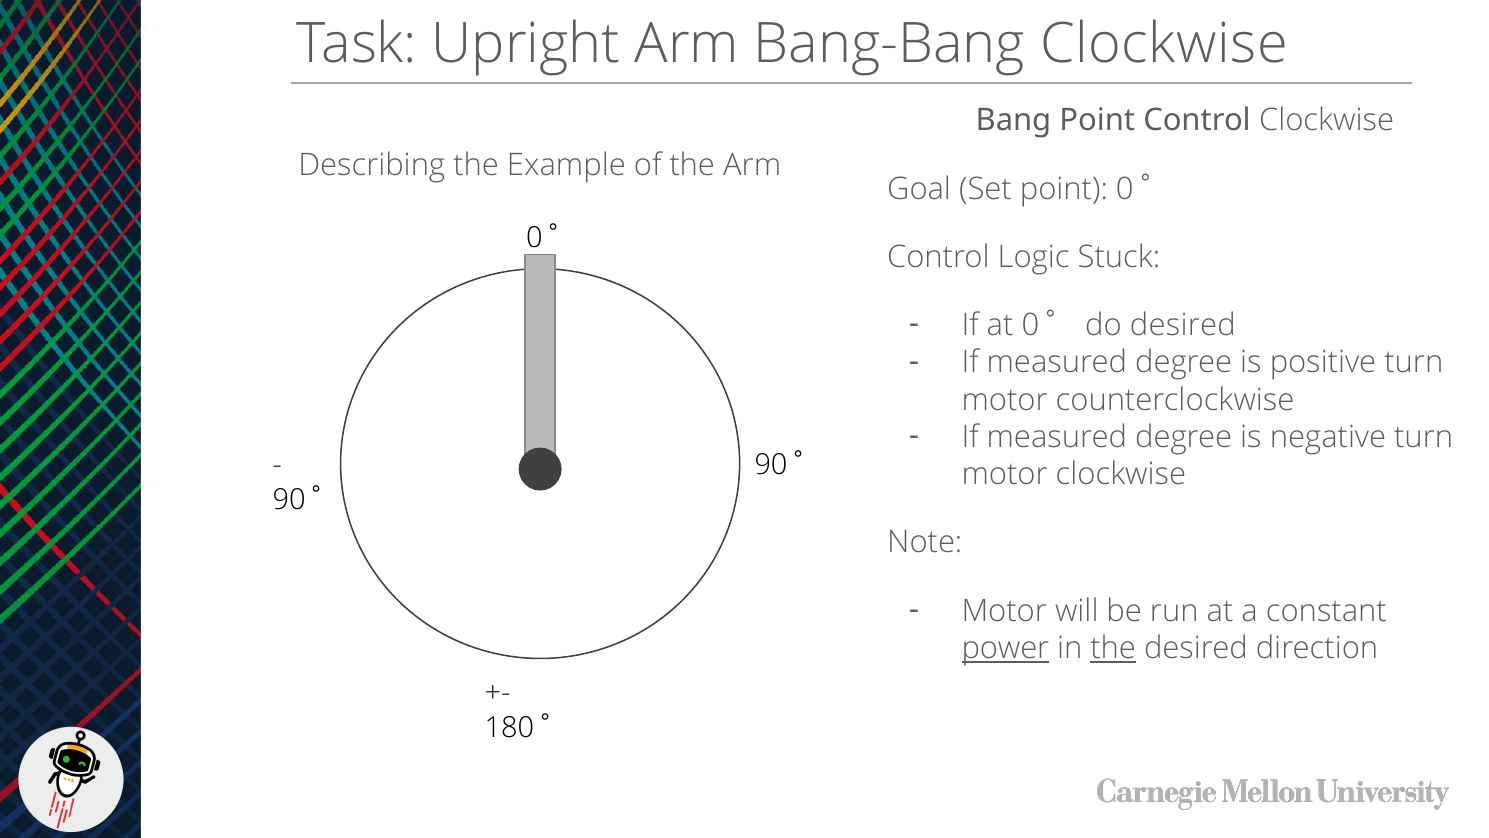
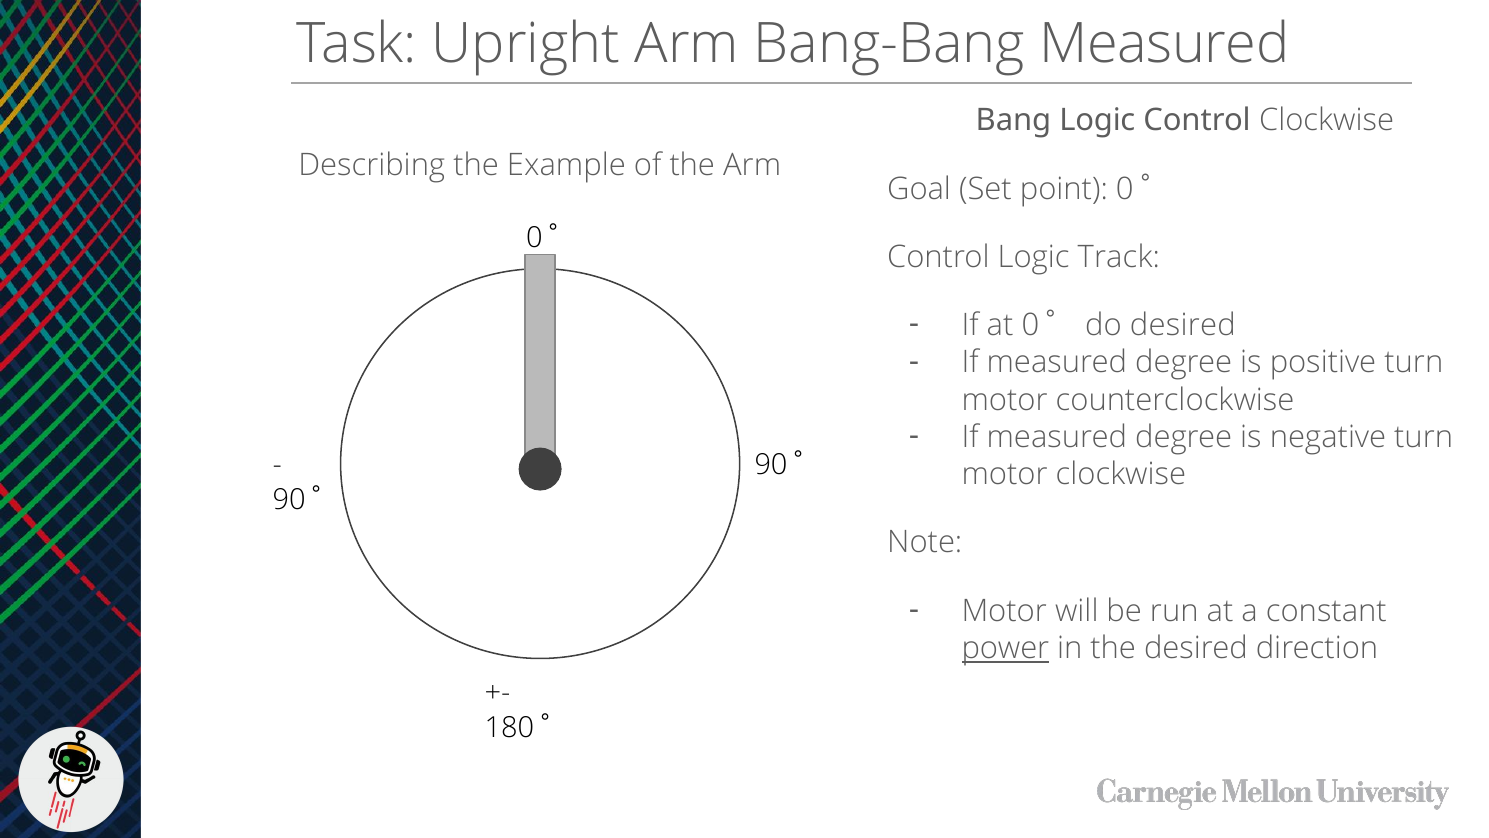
Bang-Bang Clockwise: Clockwise -> Measured
Bang Point: Point -> Logic
Stuck: Stuck -> Track
the at (1113, 648) underline: present -> none
